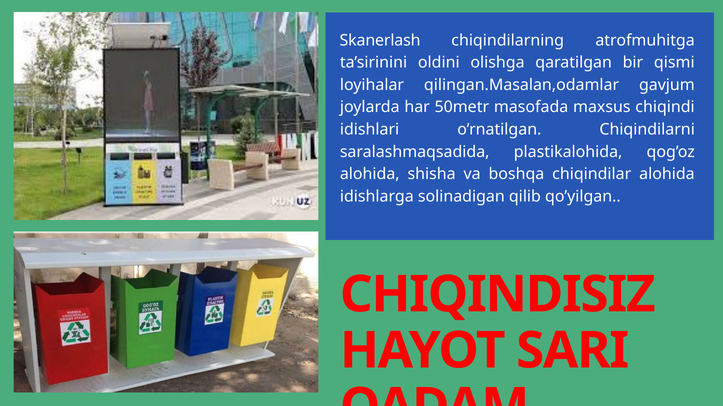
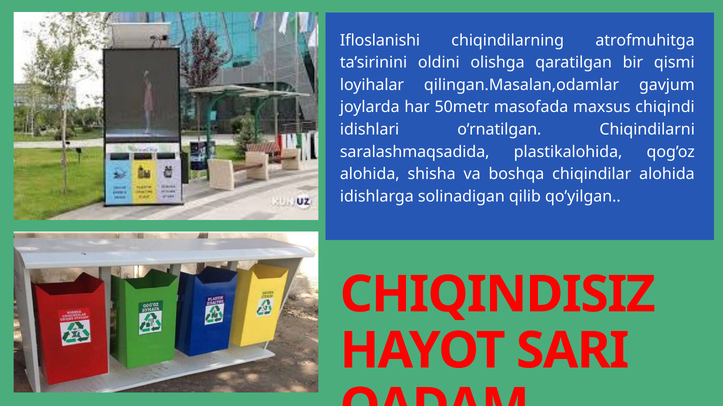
Skanerlash: Skanerlash -> Ifloslanishi
